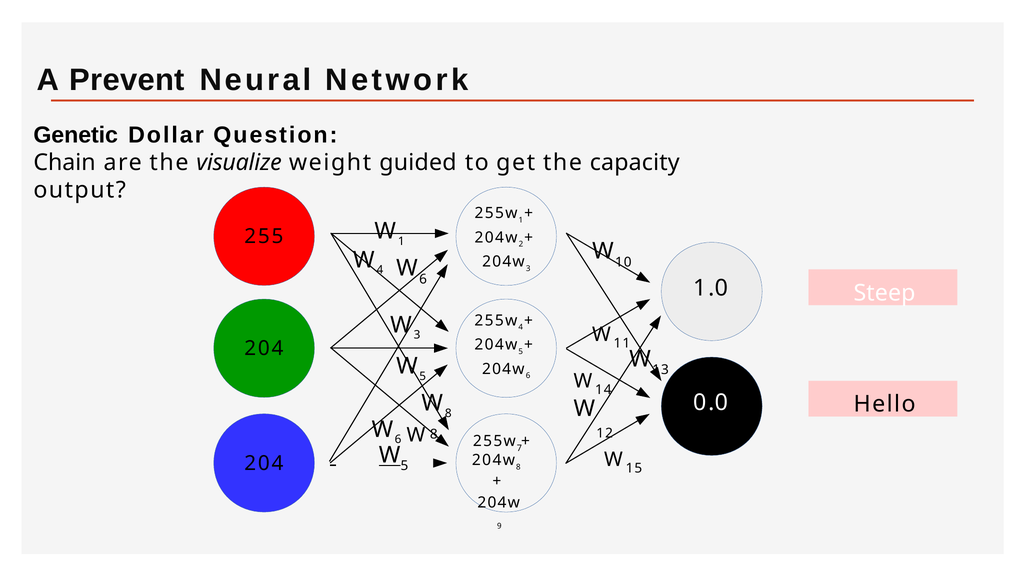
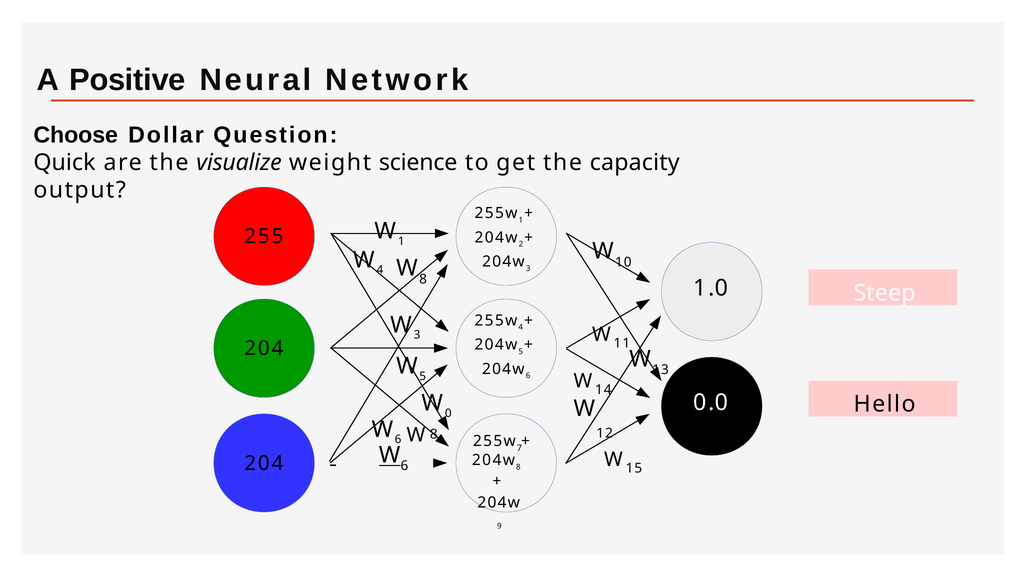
Prevent: Prevent -> Positive
Genetic: Genetic -> Choose
Chain: Chain -> Quick
guided: guided -> science
6 at (423, 279): 6 -> 8
W 8: 8 -> 0
5 at (404, 466): 5 -> 6
